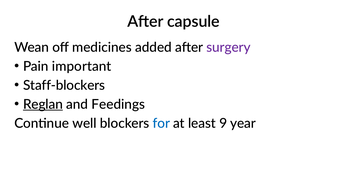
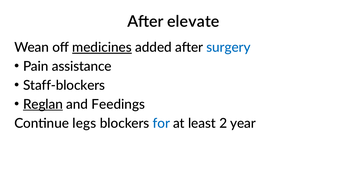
capsule: capsule -> elevate
medicines underline: none -> present
surgery colour: purple -> blue
important: important -> assistance
well: well -> legs
9: 9 -> 2
